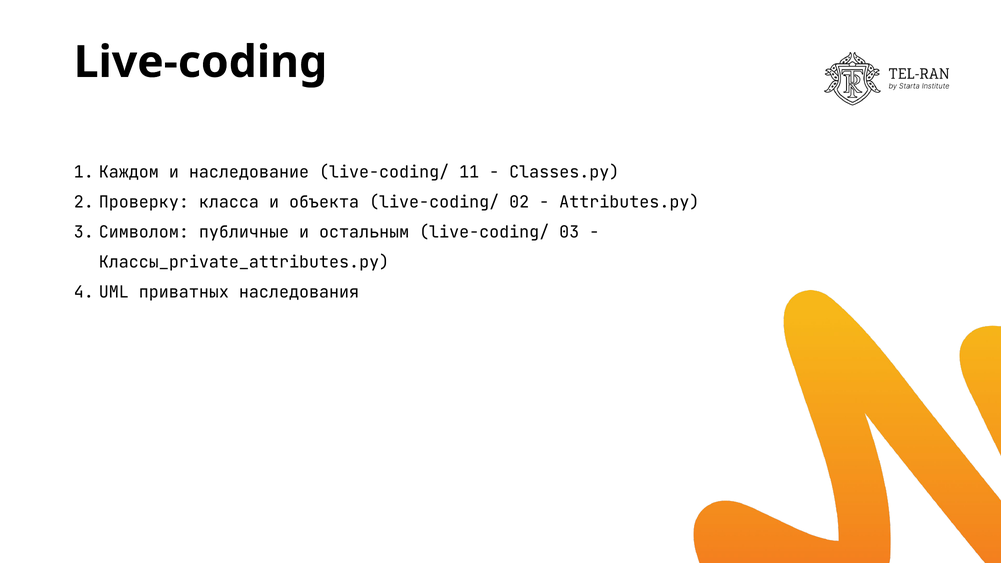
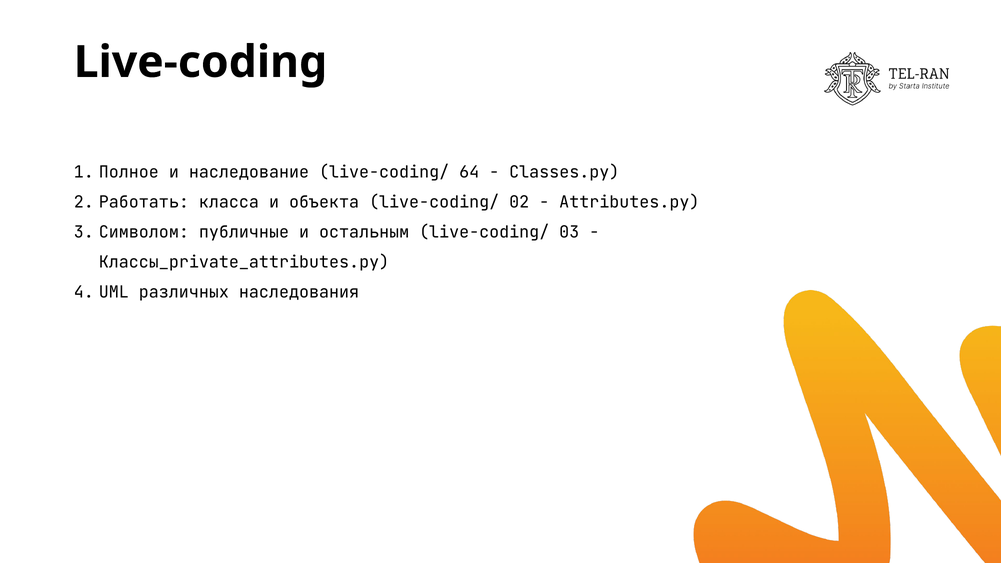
Каждом: Каждом -> Полное
11: 11 -> 64
Проверку: Проверку -> Работать
приватных: приватных -> различных
